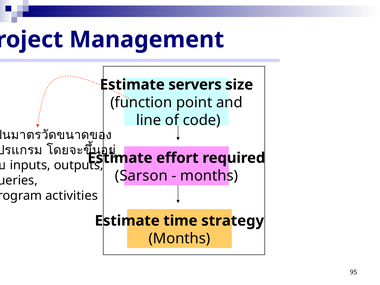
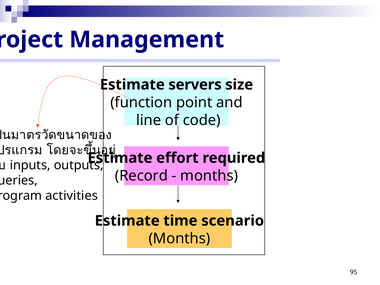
Sarson: Sarson -> Record
strategy: strategy -> scenario
